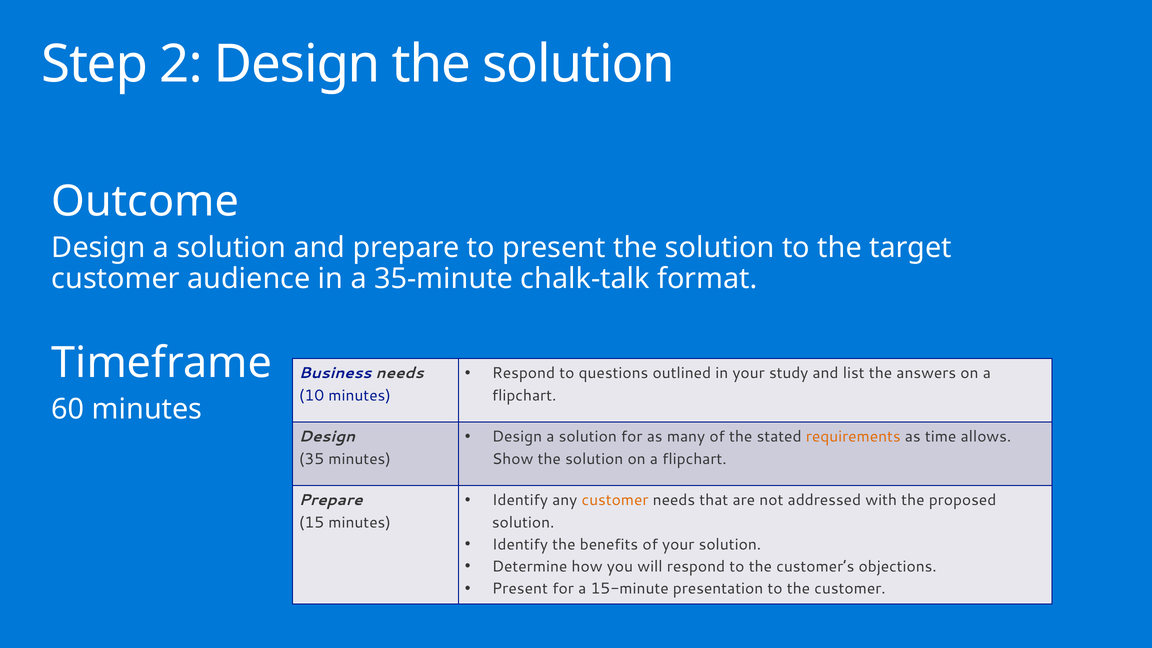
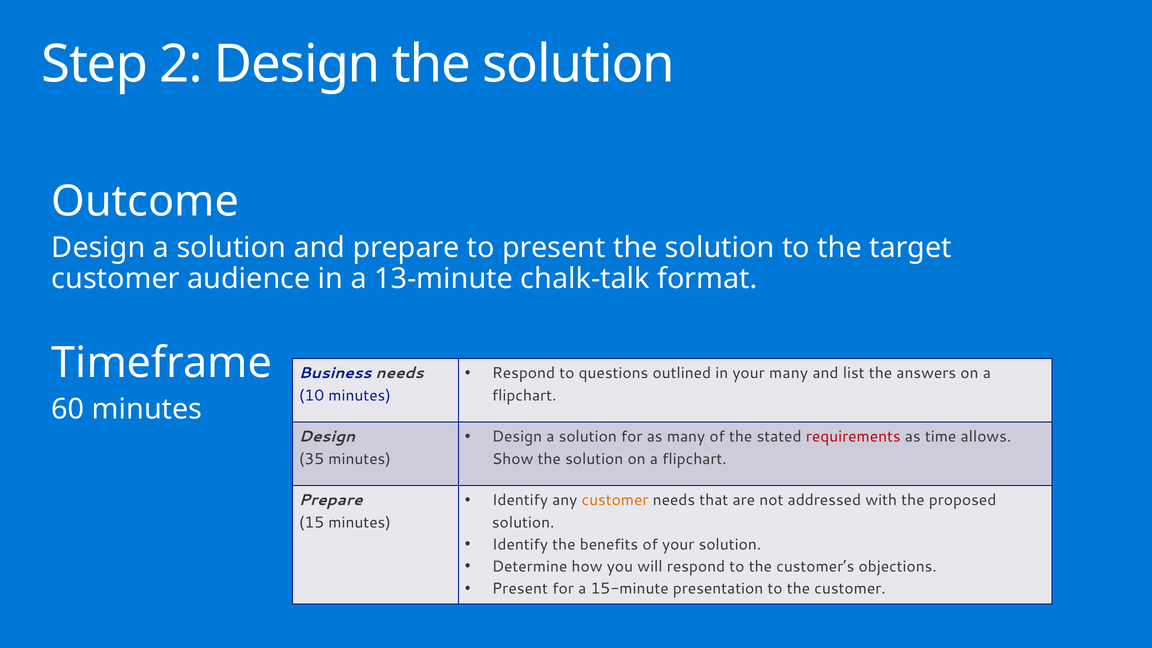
35-minute: 35-minute -> 13-minute
your study: study -> many
requirements colour: orange -> red
